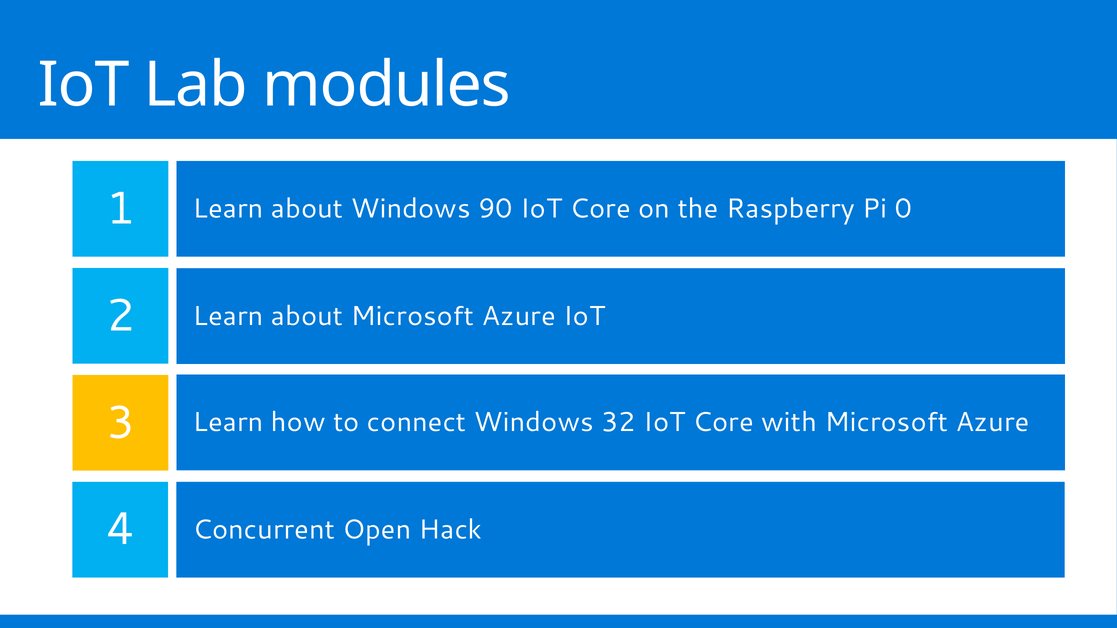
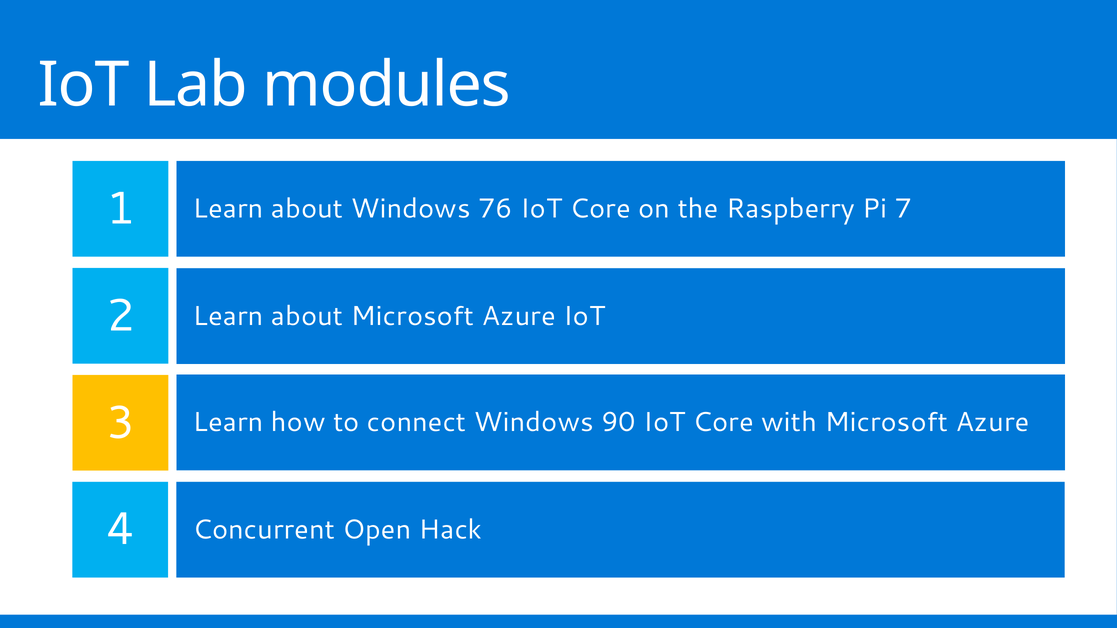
90: 90 -> 76
0: 0 -> 7
32: 32 -> 90
